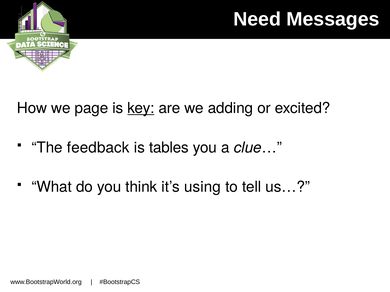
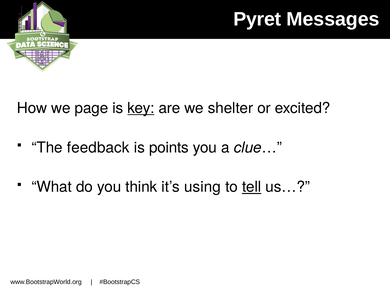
Need: Need -> Pyret
adding: adding -> shelter
tables: tables -> points
tell underline: none -> present
